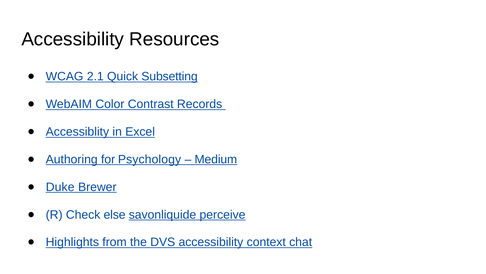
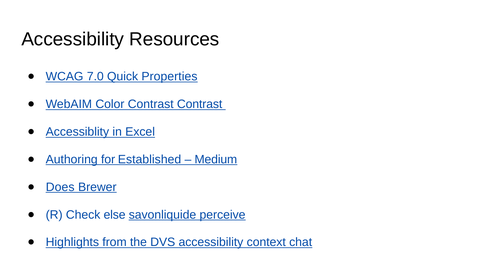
2.1: 2.1 -> 7.0
Subsetting: Subsetting -> Properties
Contrast Records: Records -> Contrast
Psychology: Psychology -> Established
Duke: Duke -> Does
